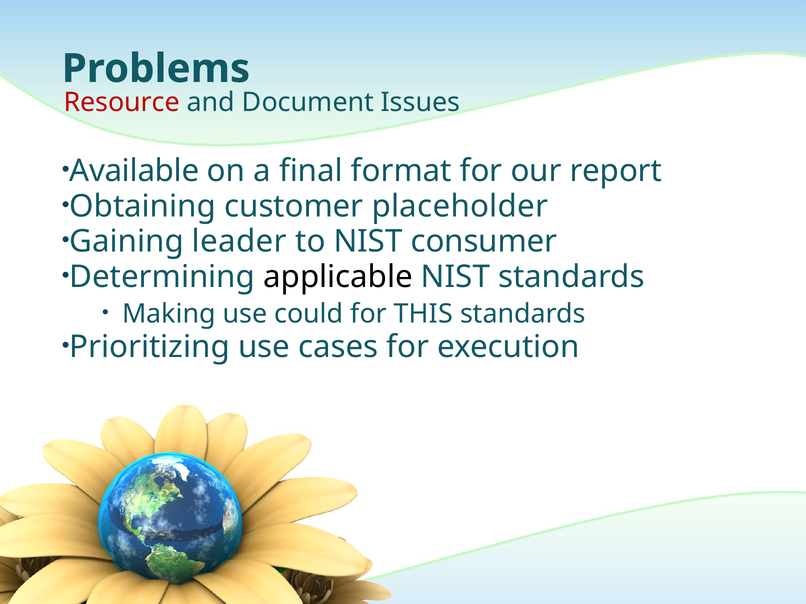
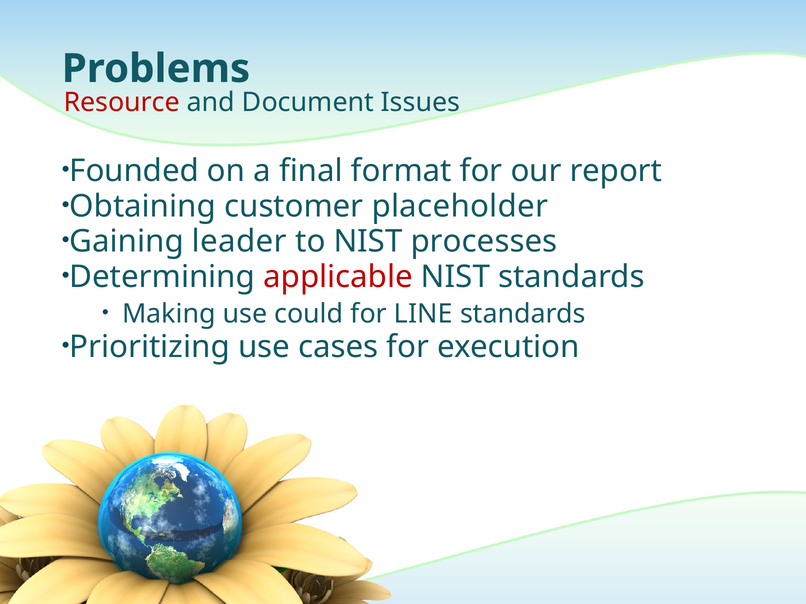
Available: Available -> Founded
consumer: consumer -> processes
applicable colour: black -> red
THIS: THIS -> LINE
